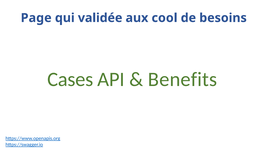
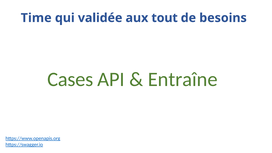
Page: Page -> Time
cool: cool -> tout
Benefits: Benefits -> Entraîne
